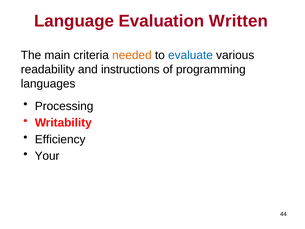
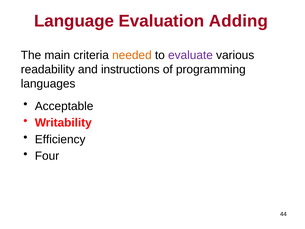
Written: Written -> Adding
evaluate colour: blue -> purple
Processing: Processing -> Acceptable
Your: Your -> Four
